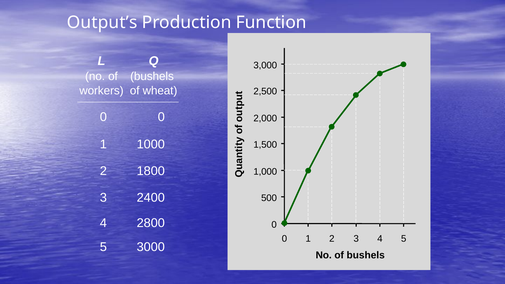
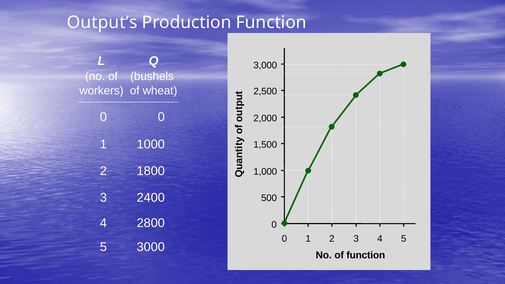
of bushels: bushels -> function
